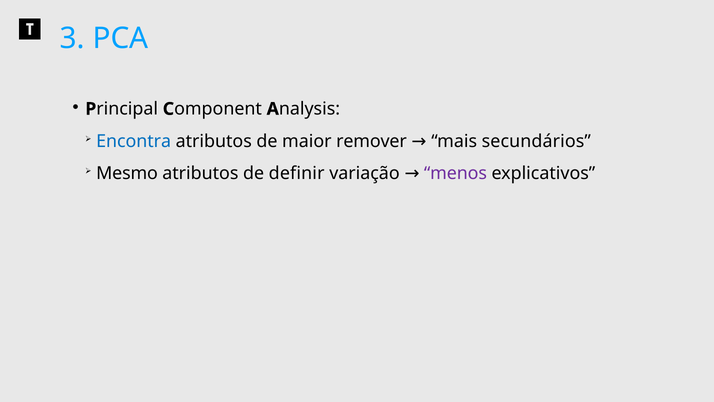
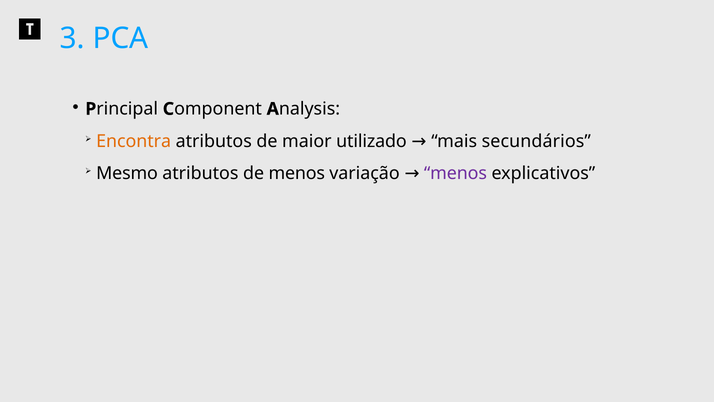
Encontra colour: blue -> orange
remover: remover -> utilizado
de definir: definir -> menos
